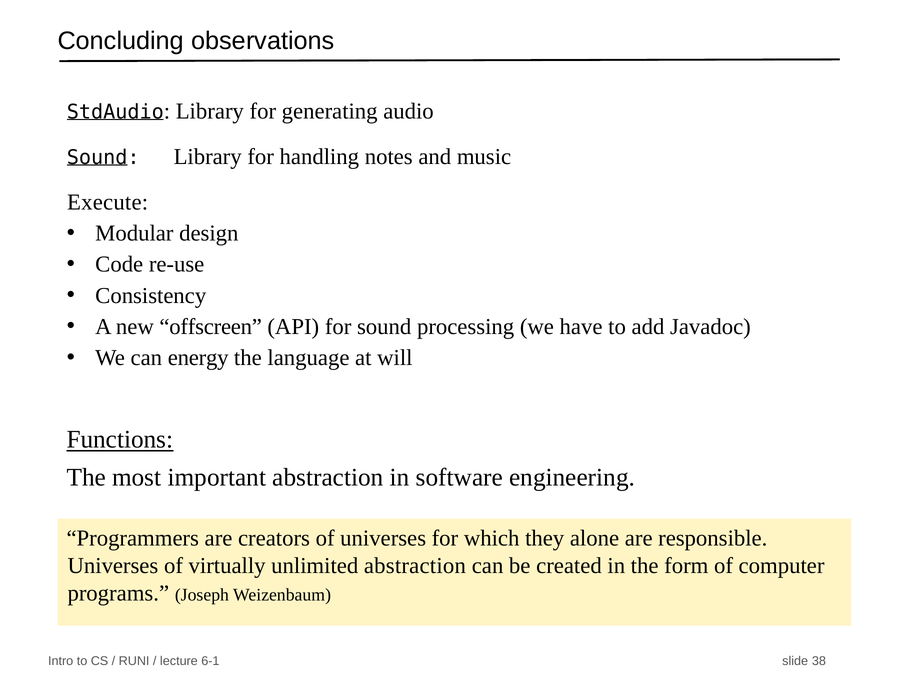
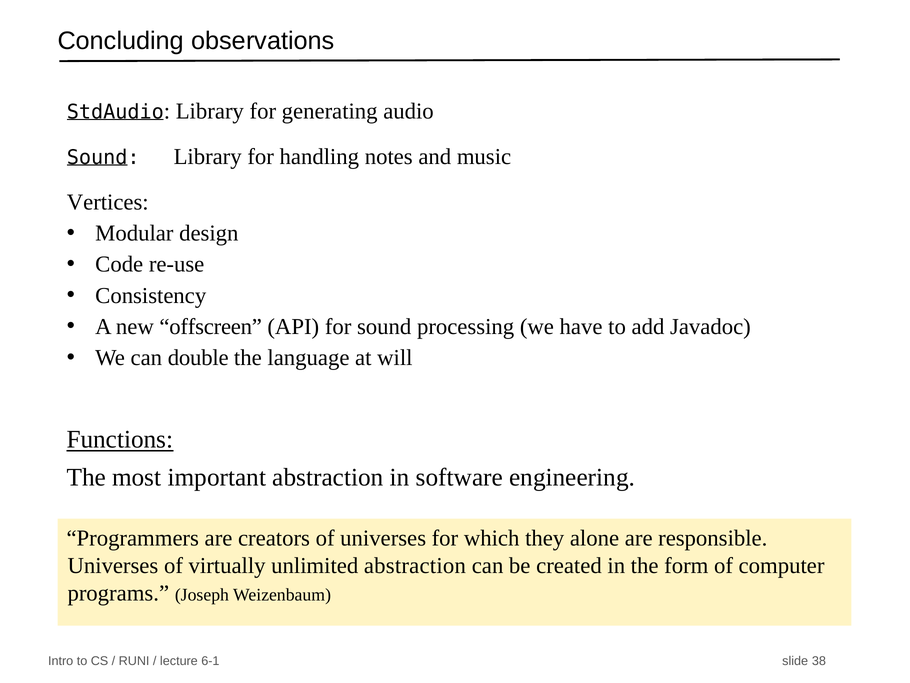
Execute: Execute -> Vertices
energy: energy -> double
